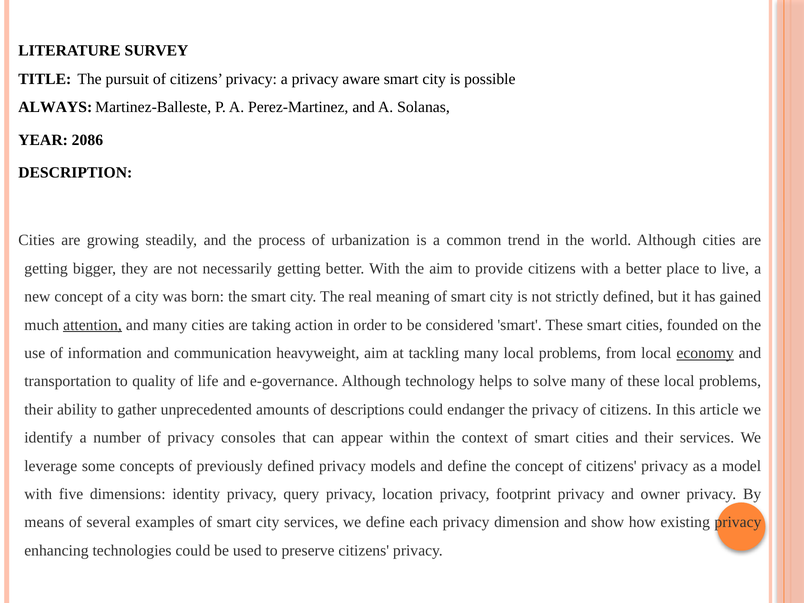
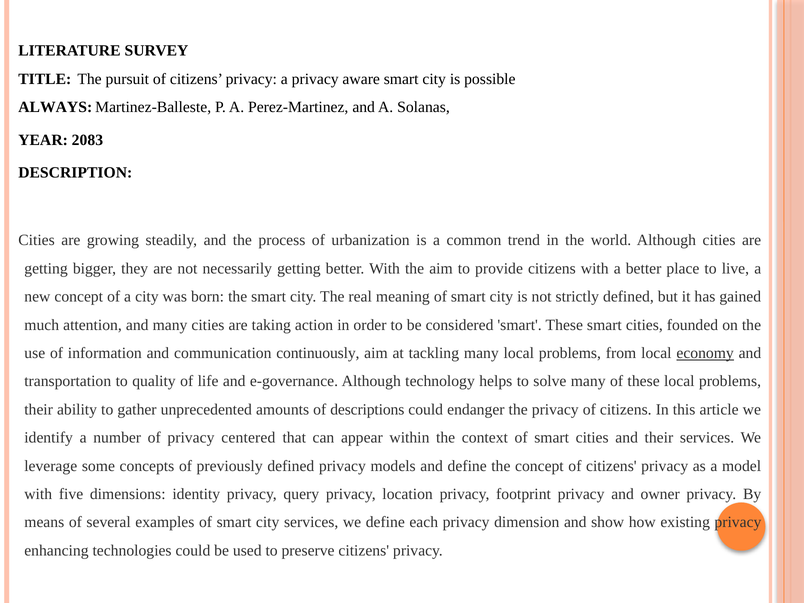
2086: 2086 -> 2083
attention underline: present -> none
heavyweight: heavyweight -> continuously
consoles: consoles -> centered
